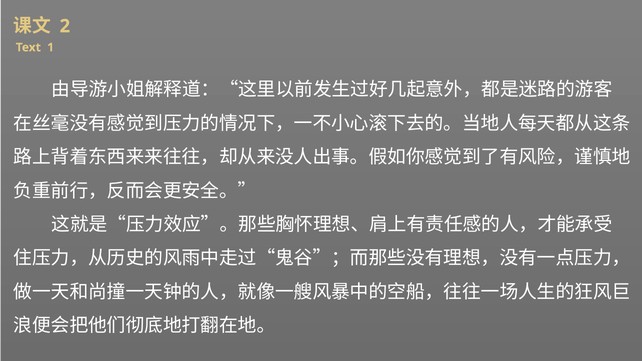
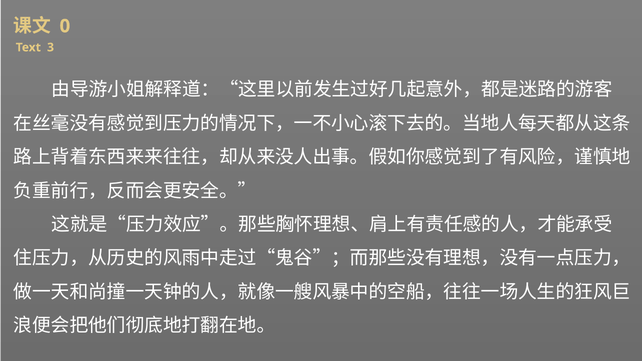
2: 2 -> 0
1: 1 -> 3
